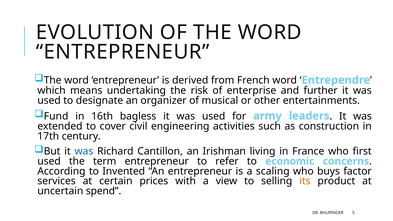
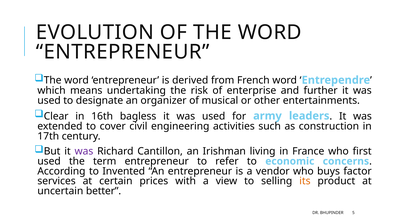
Fund: Fund -> Clear
was at (84, 151) colour: blue -> purple
scaling: scaling -> vendor
spend: spend -> better
